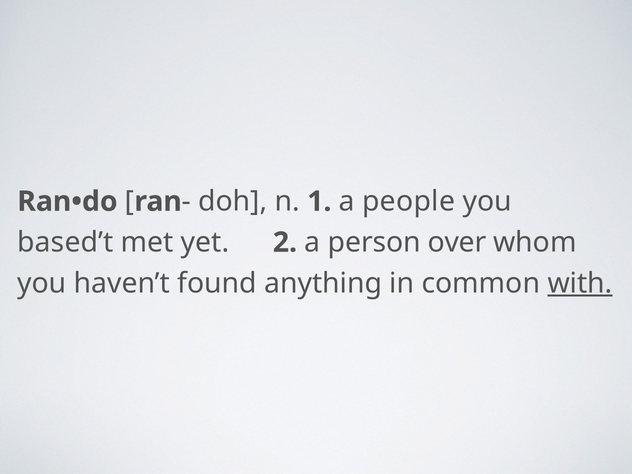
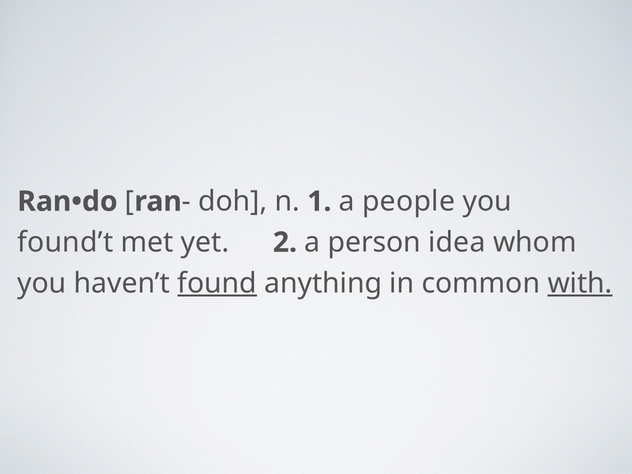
based’t: based’t -> found’t
over: over -> idea
found underline: none -> present
